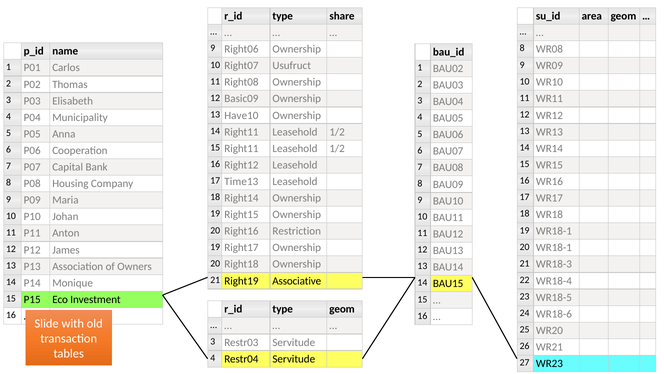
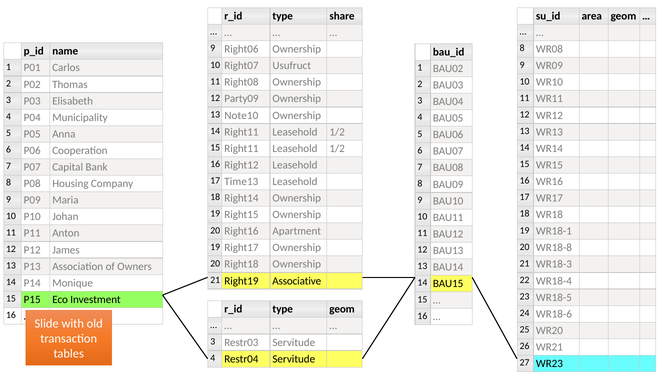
Basic09: Basic09 -> Party09
Have10: Have10 -> Note10
Restriction: Restriction -> Apartment
20 WR18-1: WR18-1 -> WR18-8
